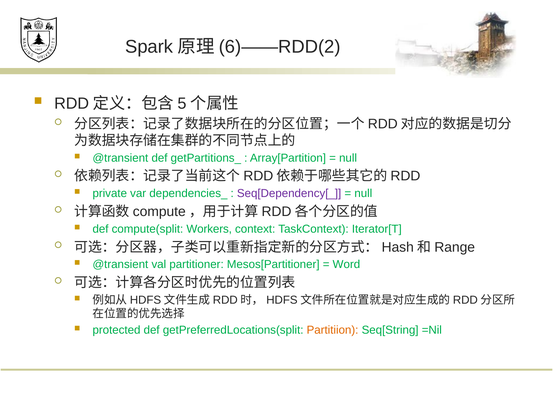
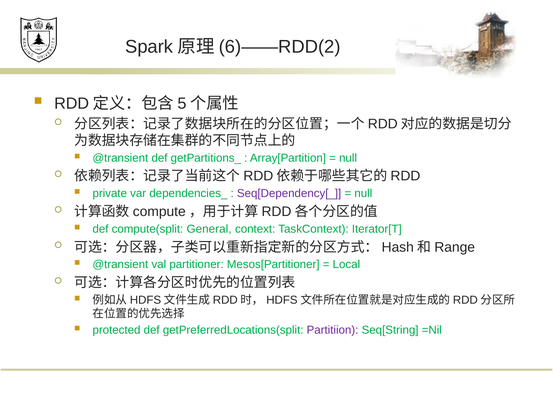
Workers: Workers -> General
Word: Word -> Local
Partitiion colour: orange -> purple
